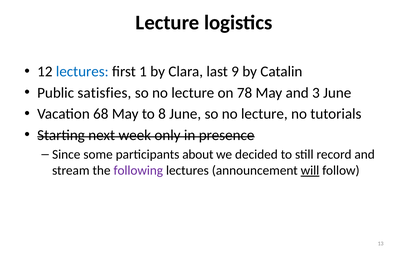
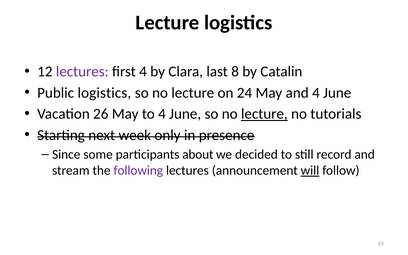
lectures at (82, 72) colour: blue -> purple
first 1: 1 -> 4
9: 9 -> 8
Public satisfies: satisfies -> logistics
78: 78 -> 24
and 3: 3 -> 4
68: 68 -> 26
to 8: 8 -> 4
lecture at (264, 114) underline: none -> present
